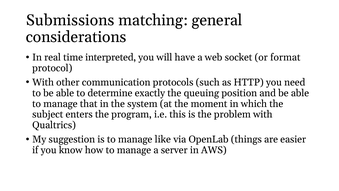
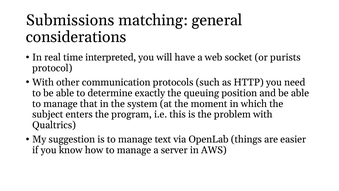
format: format -> purists
like: like -> text
